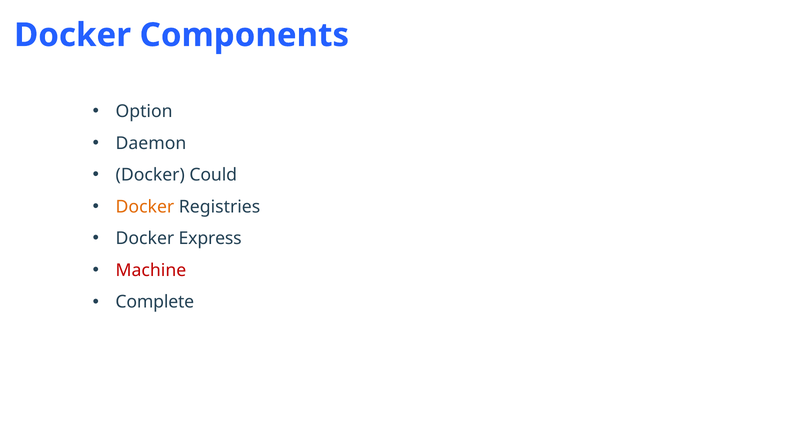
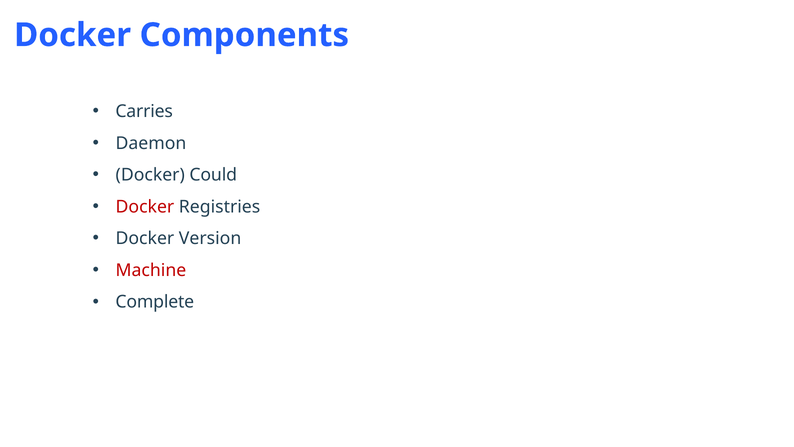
Option: Option -> Carries
Docker at (145, 207) colour: orange -> red
Express: Express -> Version
